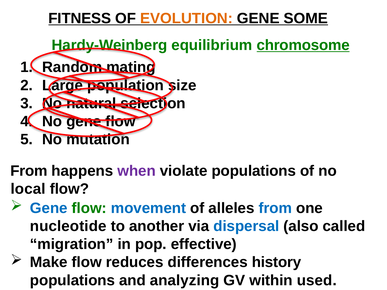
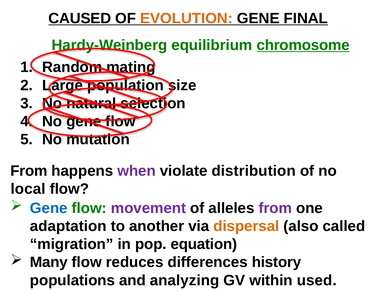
FITNESS: FITNESS -> CAUSED
SOME: SOME -> FINAL
violate populations: populations -> distribution
movement colour: blue -> purple
from at (275, 208) colour: blue -> purple
nucleotide: nucleotide -> adaptation
dispersal colour: blue -> orange
effective: effective -> equation
Make: Make -> Many
